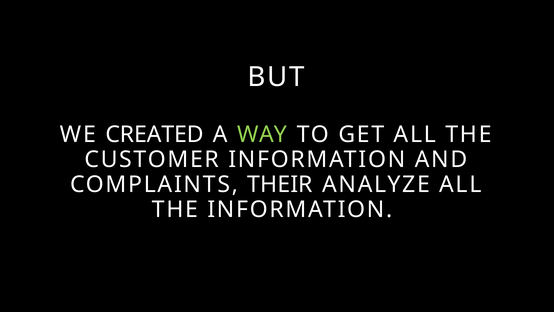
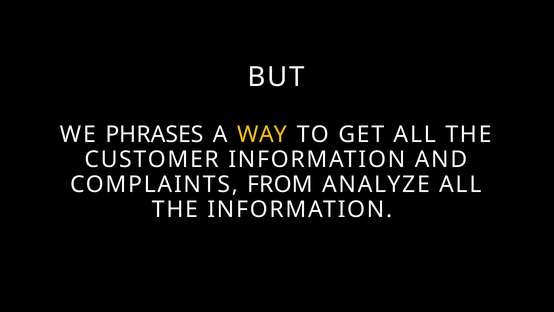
CREATED: CREATED -> PHRASES
WAY colour: light green -> yellow
THEIR: THEIR -> FROM
